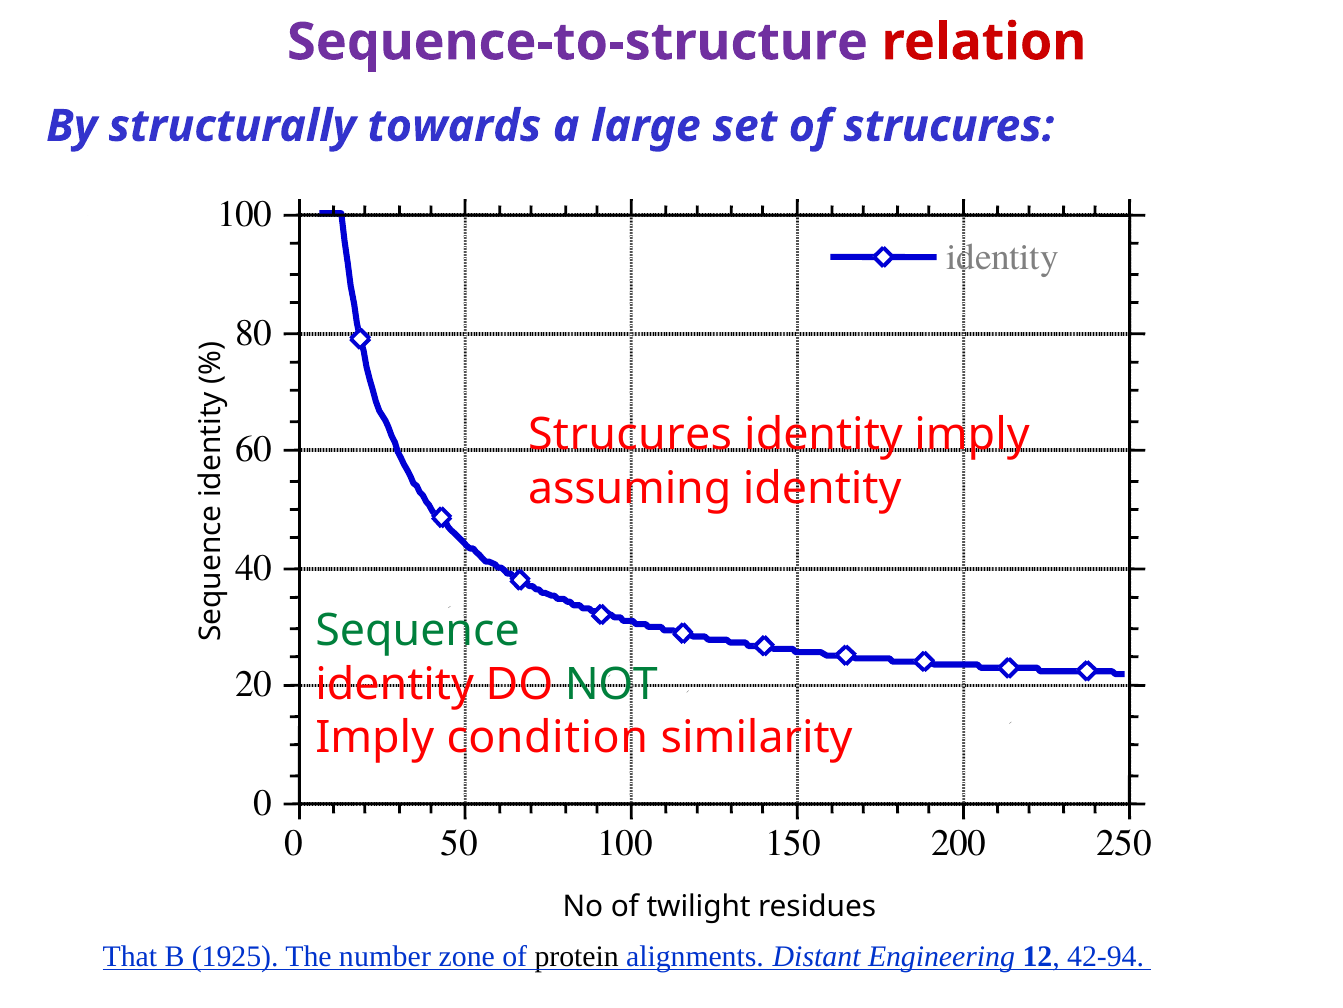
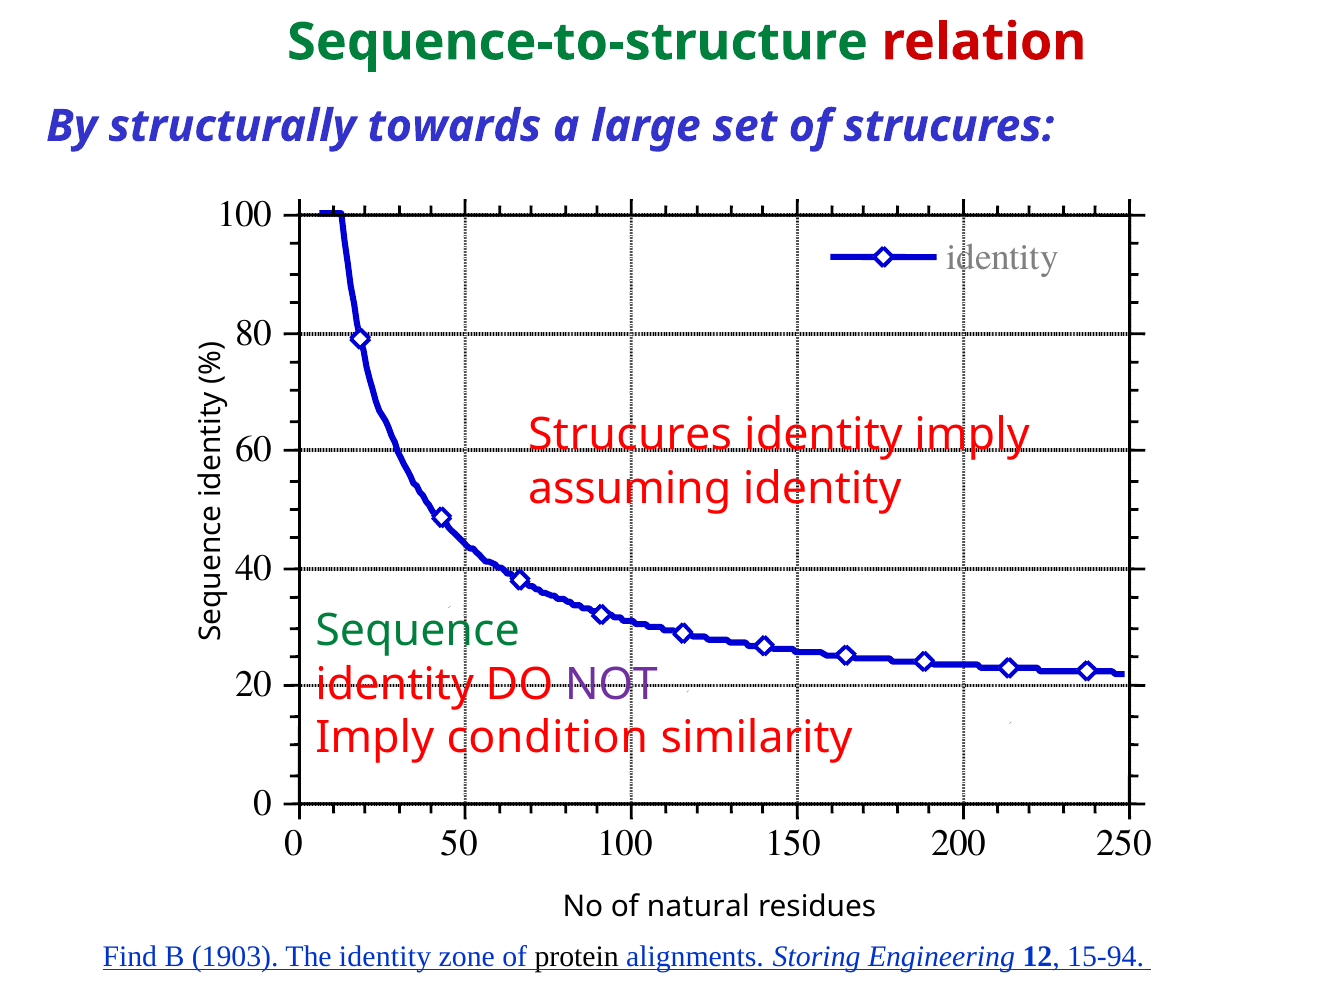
Sequence-to-structure colour: purple -> green
NOT colour: green -> purple
twilight: twilight -> natural
That: That -> Find
1925: 1925 -> 1903
The number: number -> identity
Distant: Distant -> Storing
42-94: 42-94 -> 15-94
